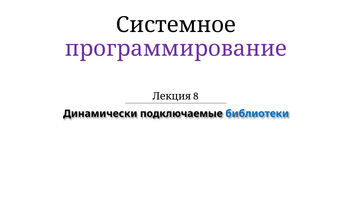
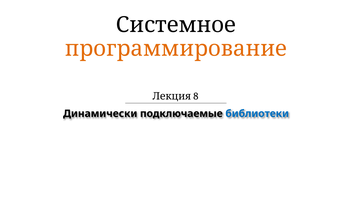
программирование colour: purple -> orange
